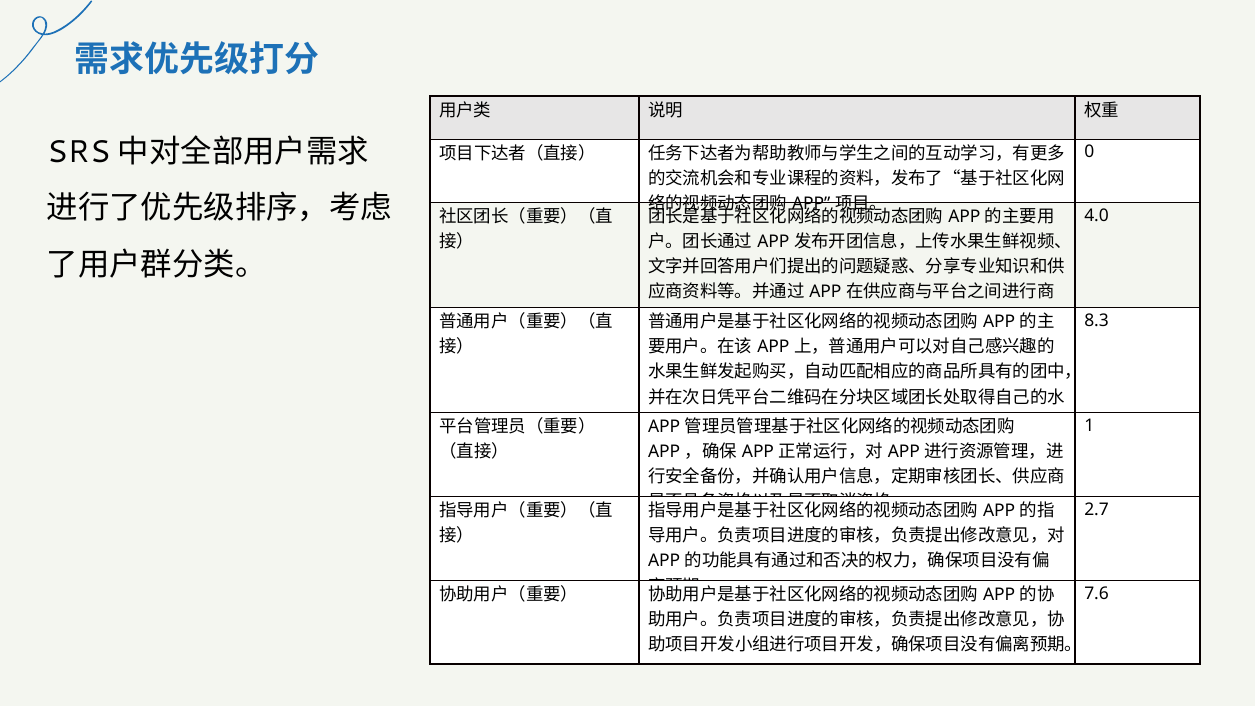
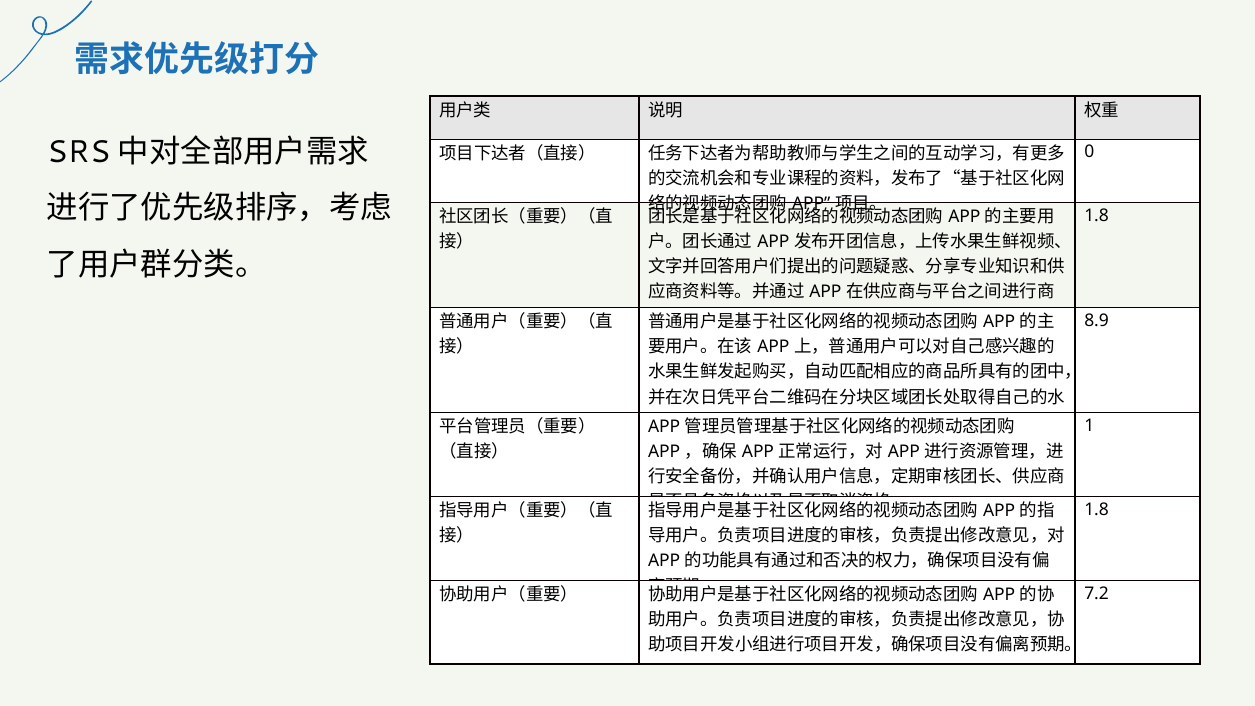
4.0 at (1097, 215): 4.0 -> 1.8
8.3: 8.3 -> 8.9
2.7 at (1097, 509): 2.7 -> 1.8
7.6: 7.6 -> 7.2
